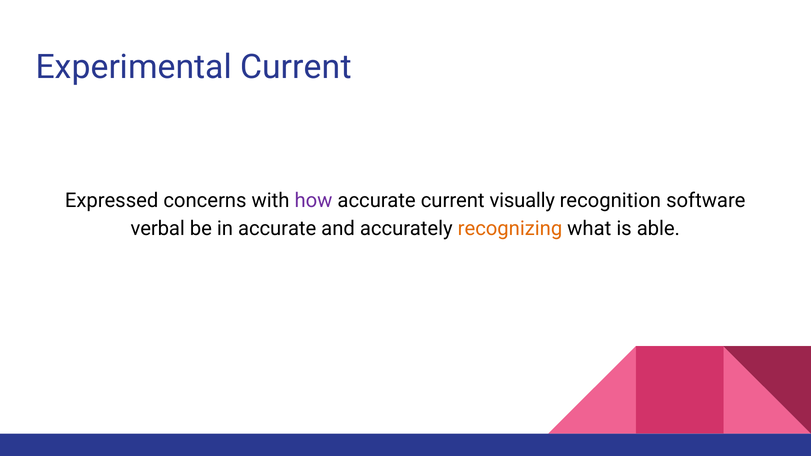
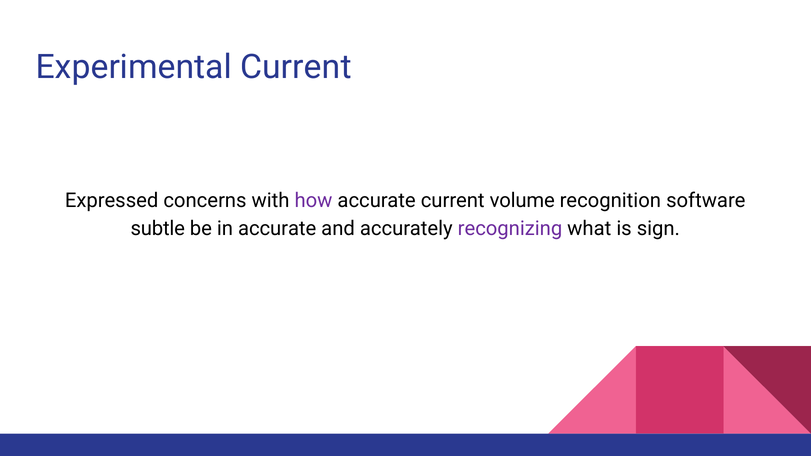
visually: visually -> volume
verbal: verbal -> subtle
recognizing colour: orange -> purple
able: able -> sign
